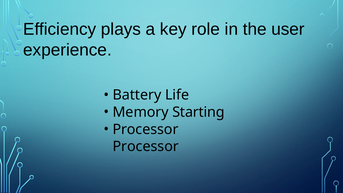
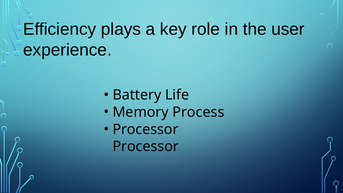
Starting: Starting -> Process
